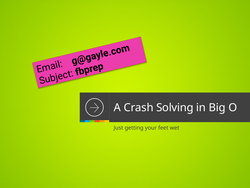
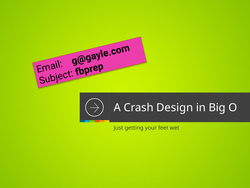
Solving: Solving -> Design
